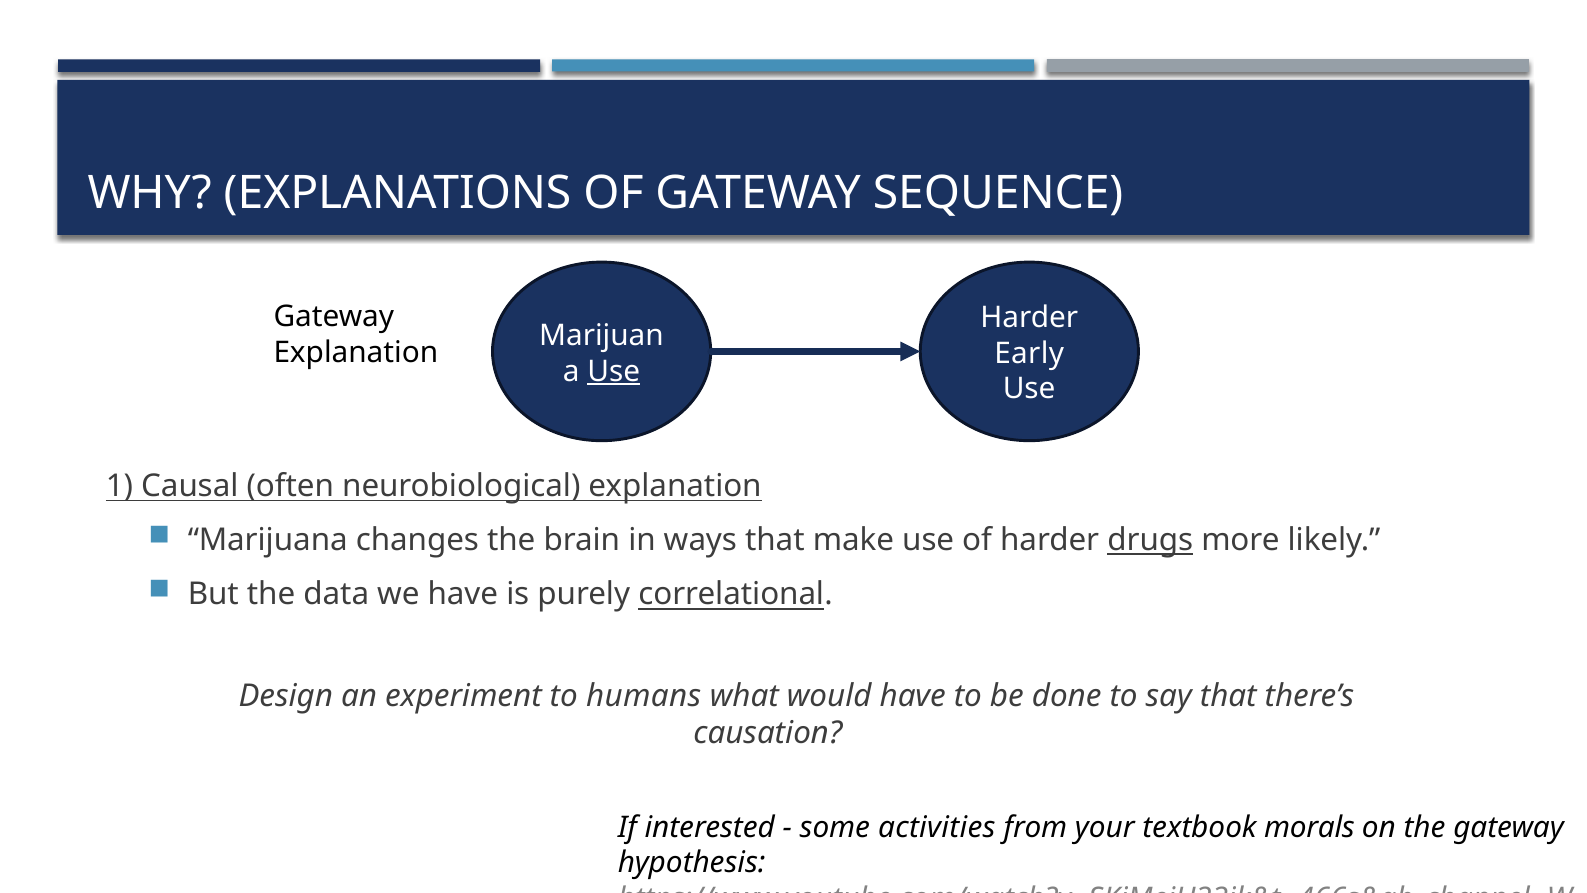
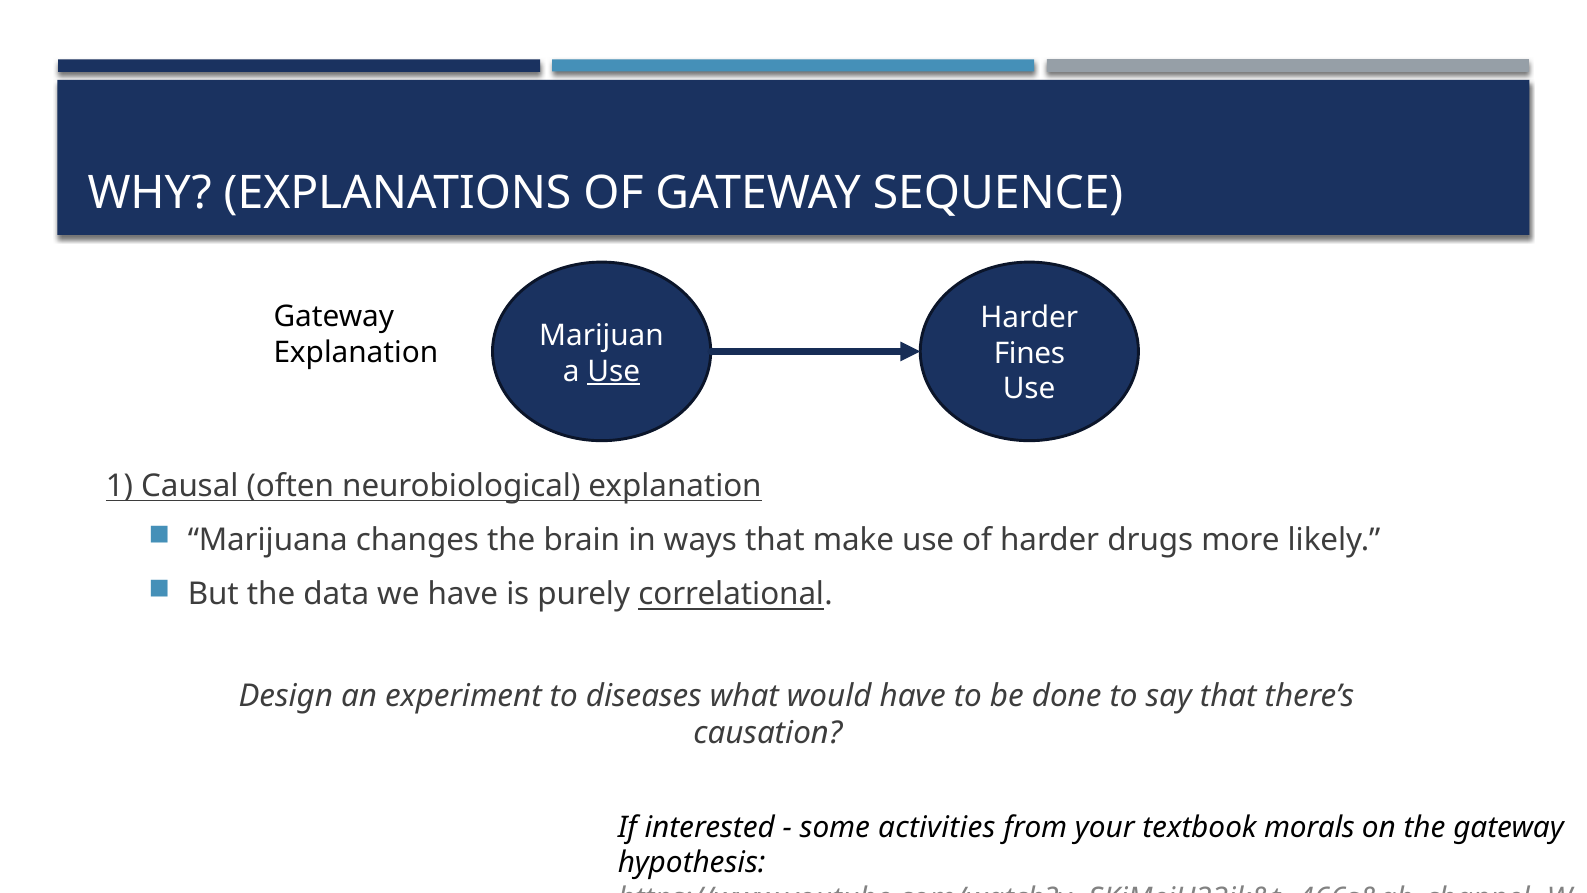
Early: Early -> Fines
drugs underline: present -> none
humans: humans -> diseases
